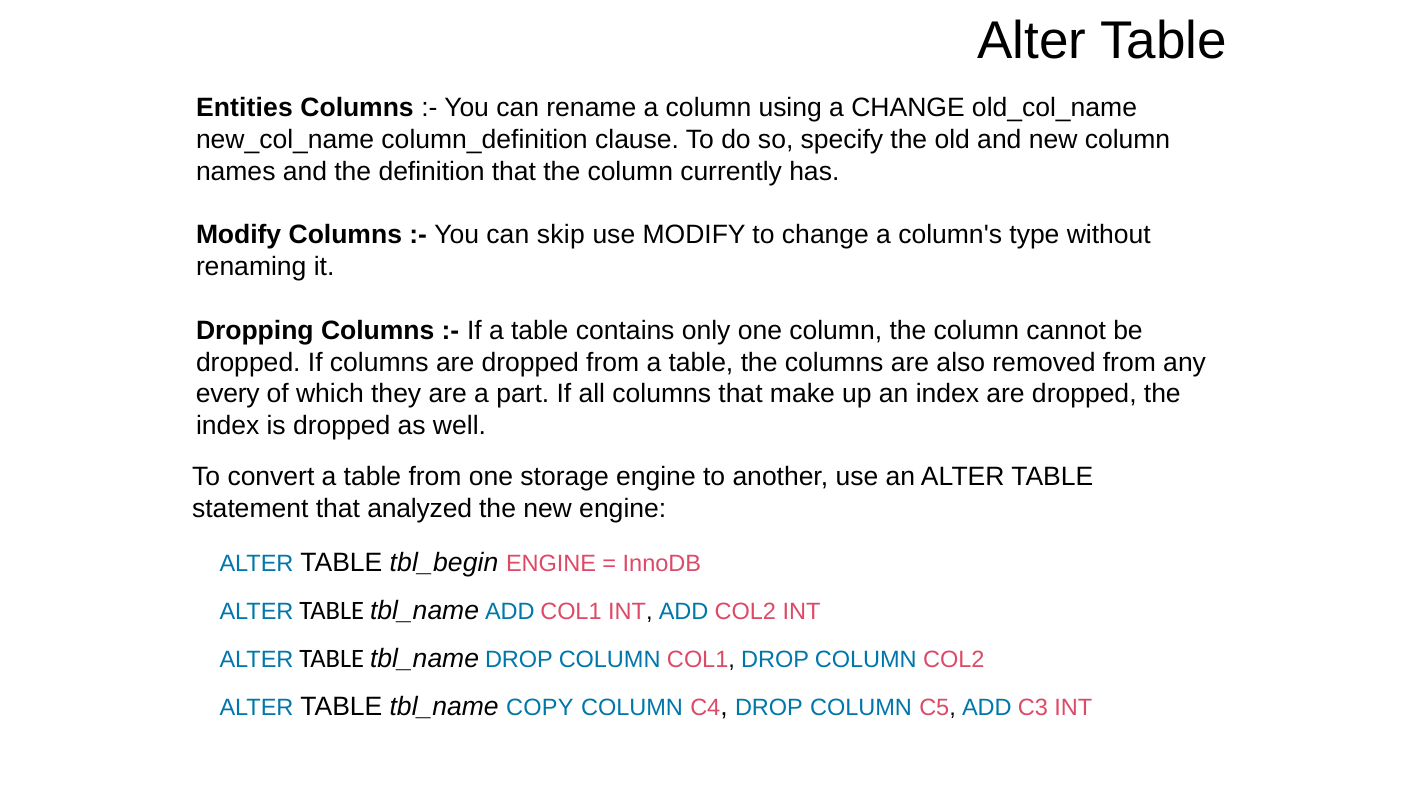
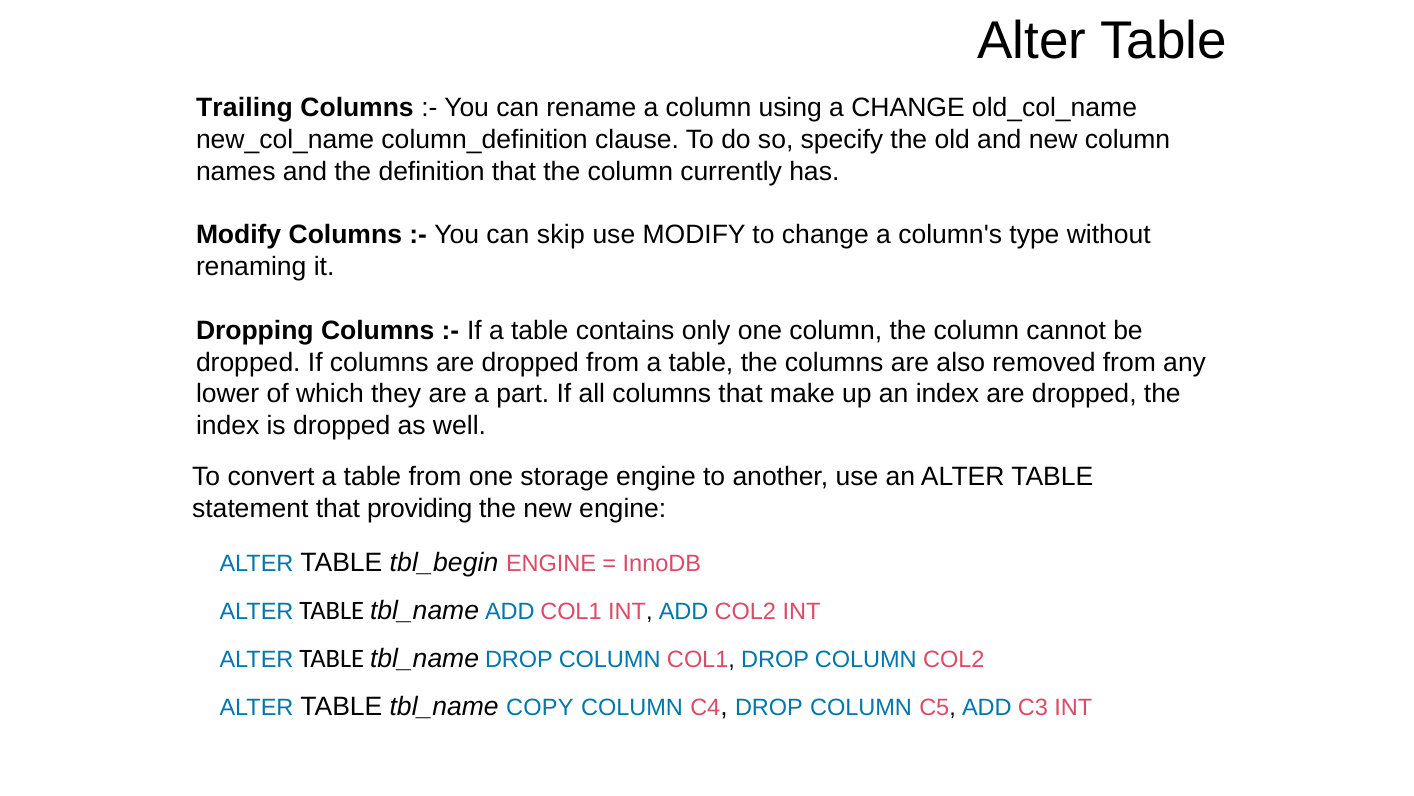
Entities: Entities -> Trailing
every: every -> lower
analyzed: analyzed -> providing
